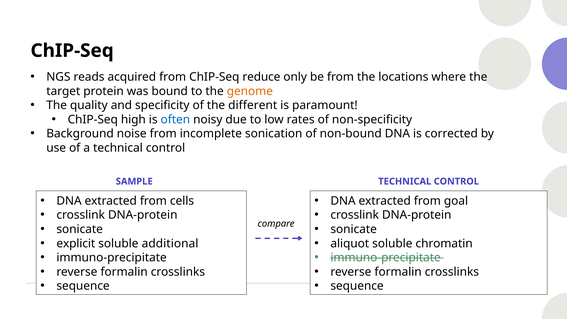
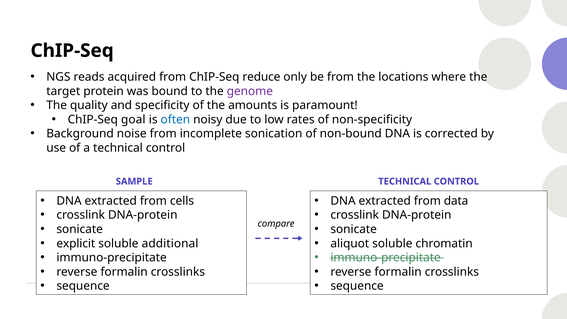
genome colour: orange -> purple
different: different -> amounts
high: high -> goal
goal: goal -> data
